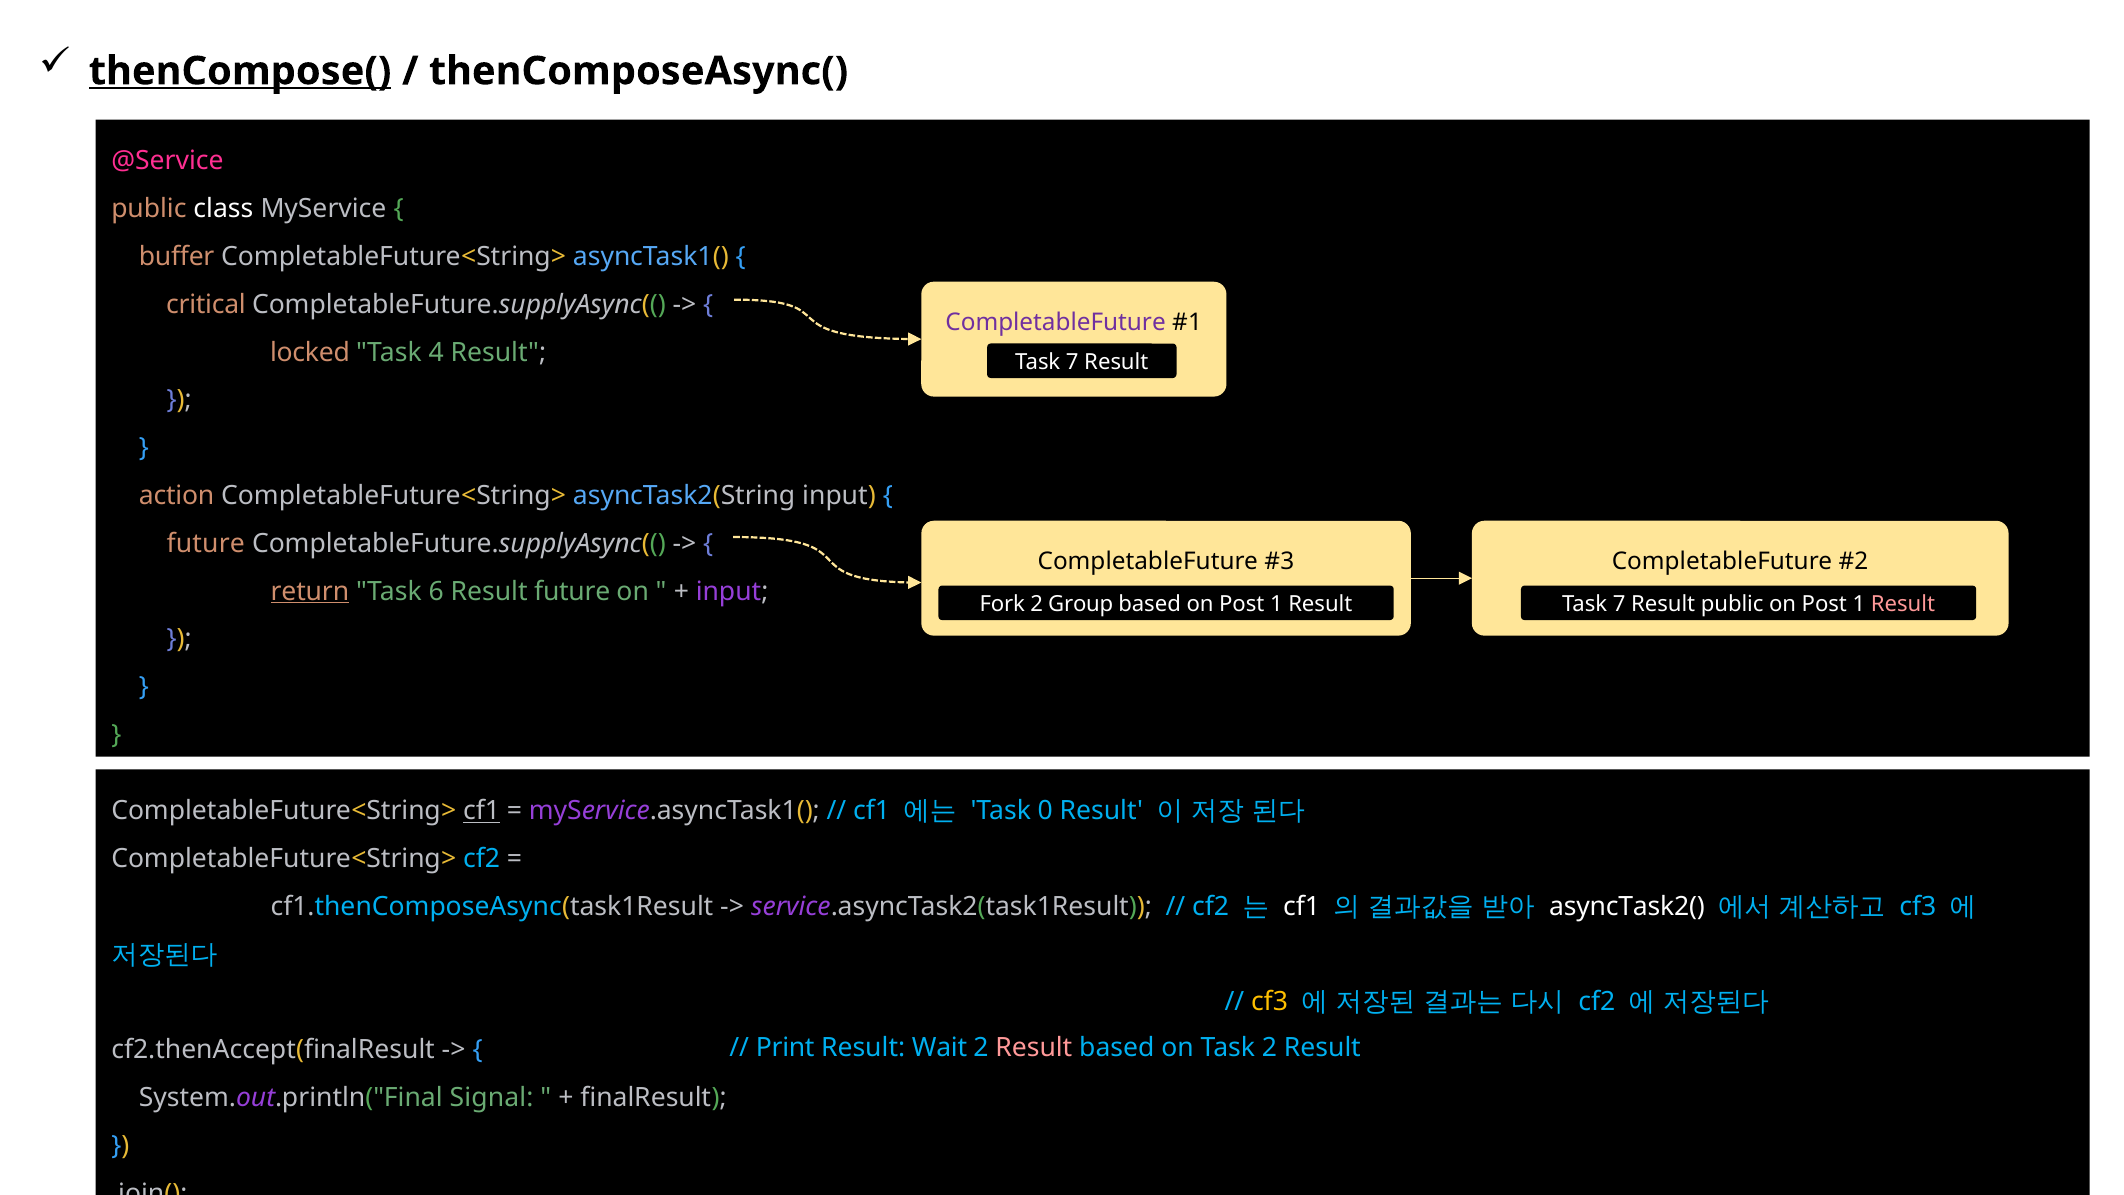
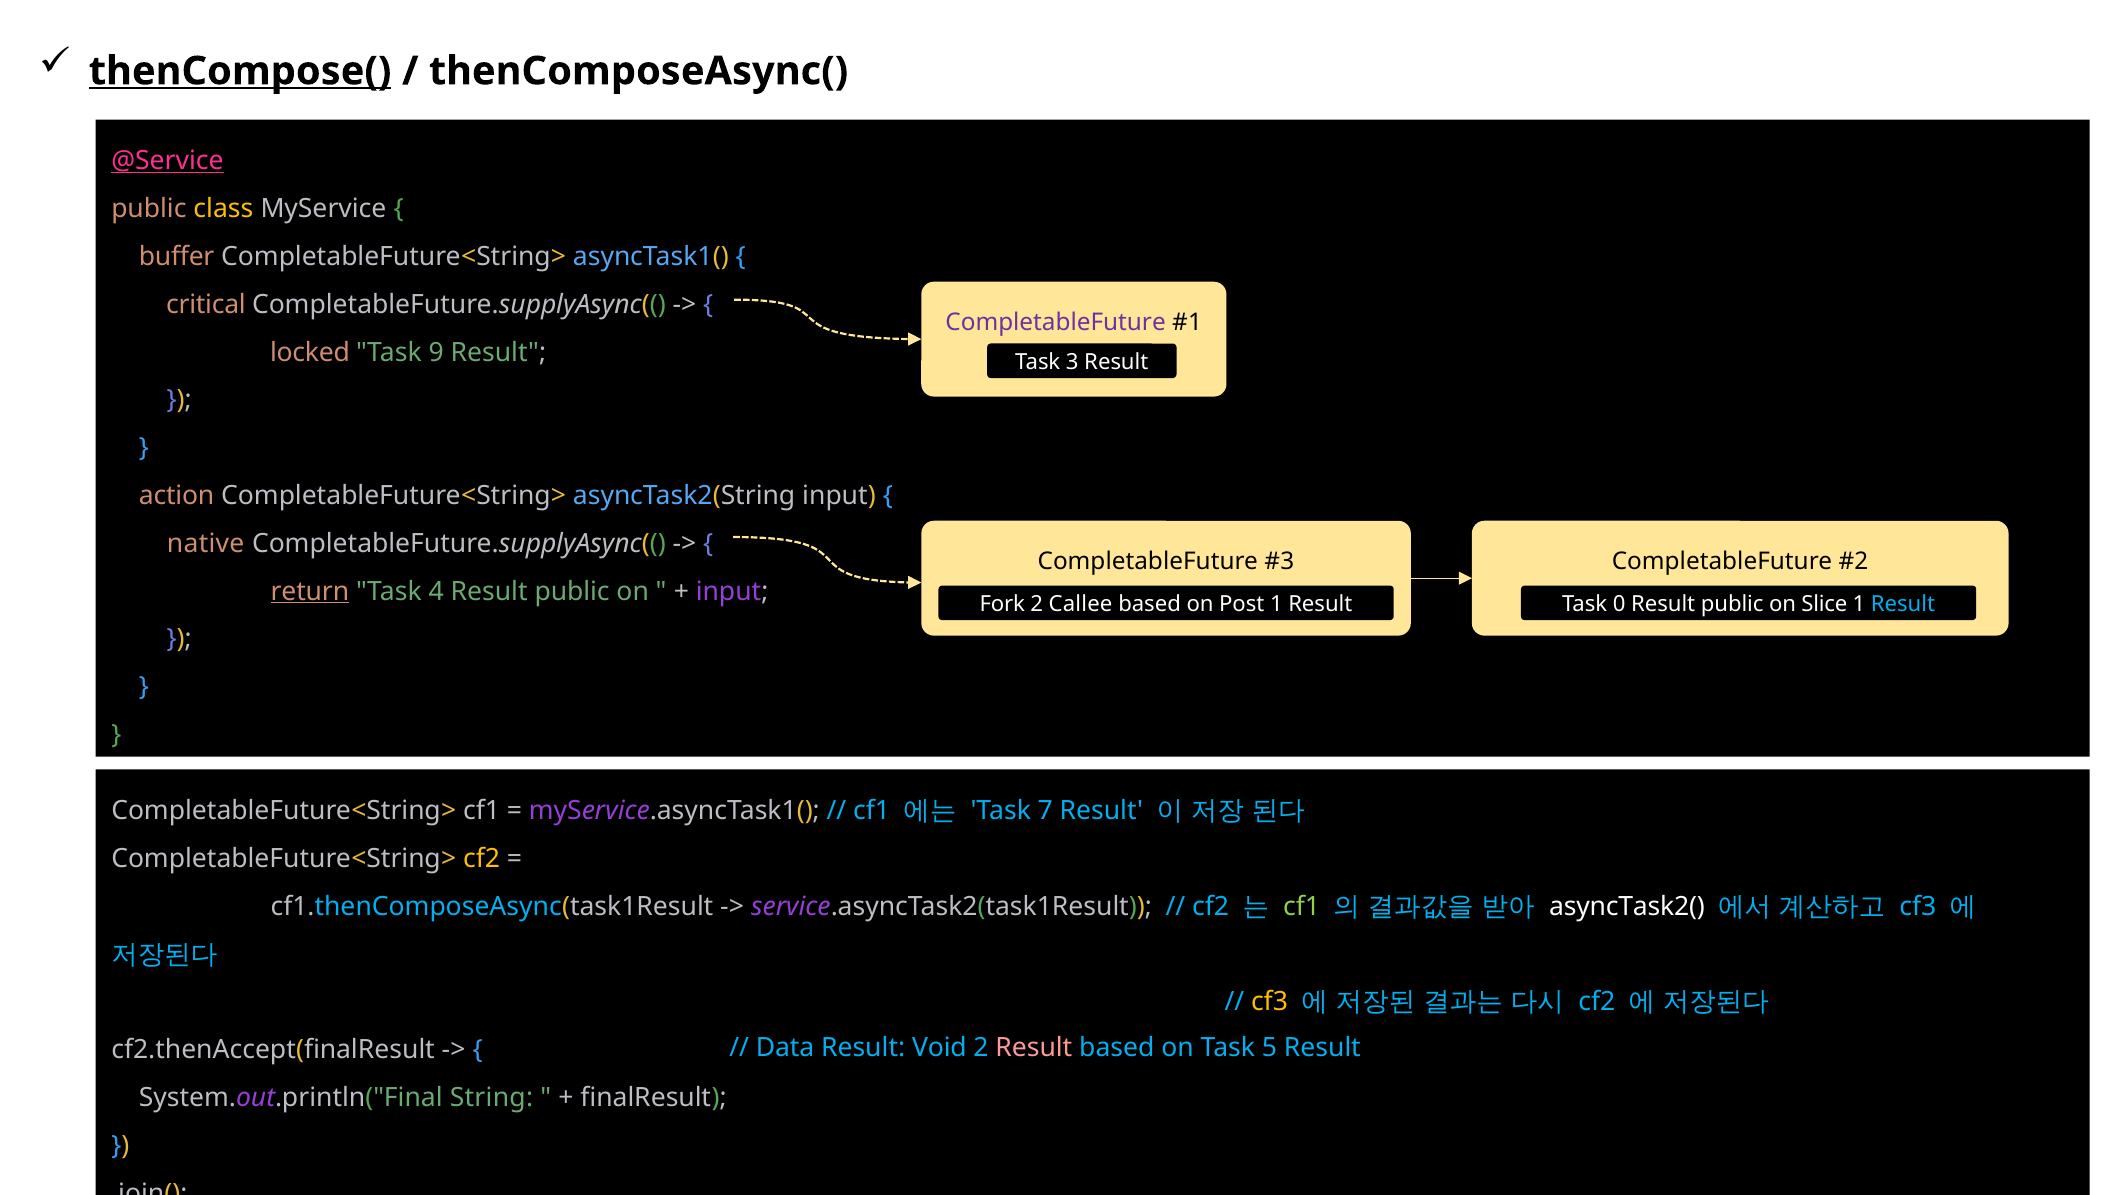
@Service underline: none -> present
class colour: white -> yellow
4: 4 -> 9
7 at (1072, 362): 7 -> 3
future at (206, 543): future -> native
6: 6 -> 4
future at (572, 591): future -> public
Group: Group -> Callee
7 at (1619, 604): 7 -> 0
Post at (1824, 604): Post -> Slice
Result at (1903, 604) colour: pink -> light blue
cf1 at (482, 811) underline: present -> none
0: 0 -> 7
cf2 at (482, 859) colour: light blue -> yellow
cf1 at (1302, 906) colour: white -> light green
Print: Print -> Data
Wait: Wait -> Void
Task 2: 2 -> 5
Signal: Signal -> String
